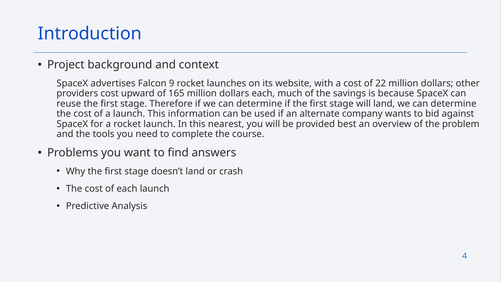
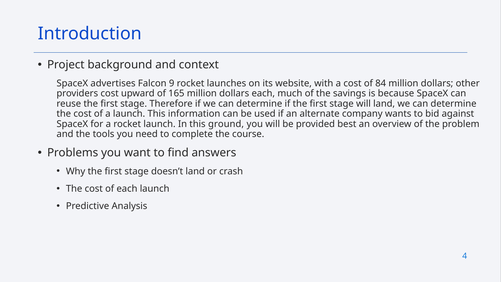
22: 22 -> 84
nearest: nearest -> ground
